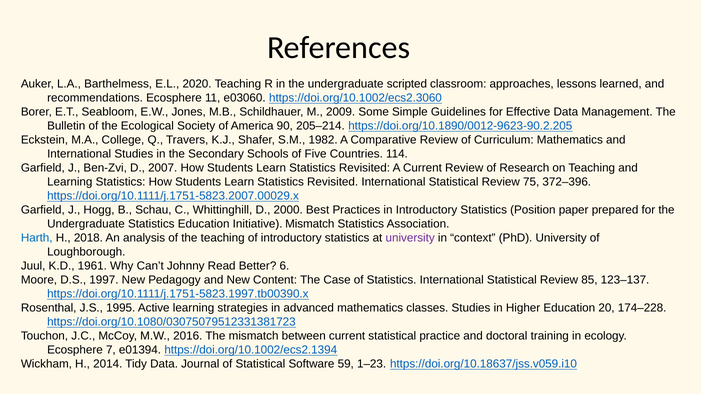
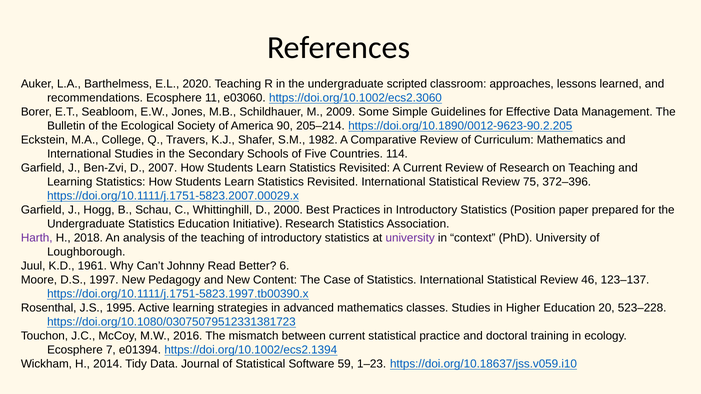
Initiative Mismatch: Mismatch -> Research
Harth colour: blue -> purple
85: 85 -> 46
174–228: 174–228 -> 523–228
